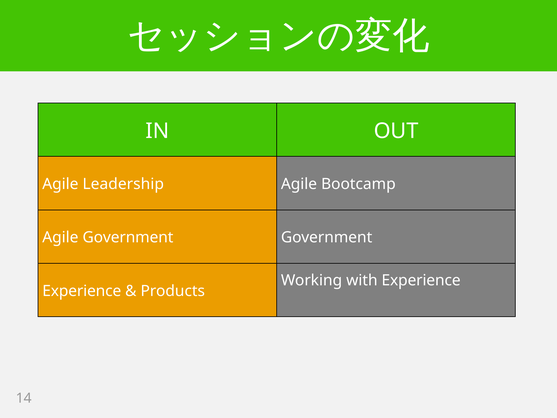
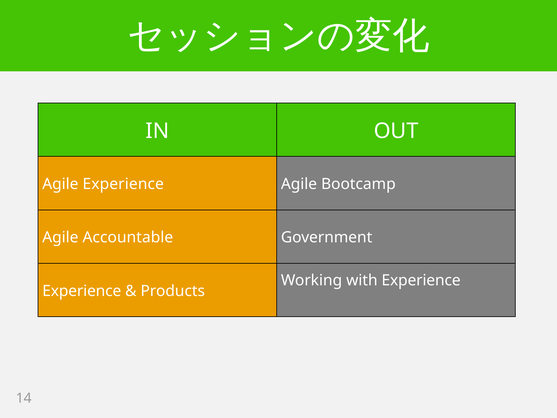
Agile Leadership: Leadership -> Experience
Agile Government: Government -> Accountable
